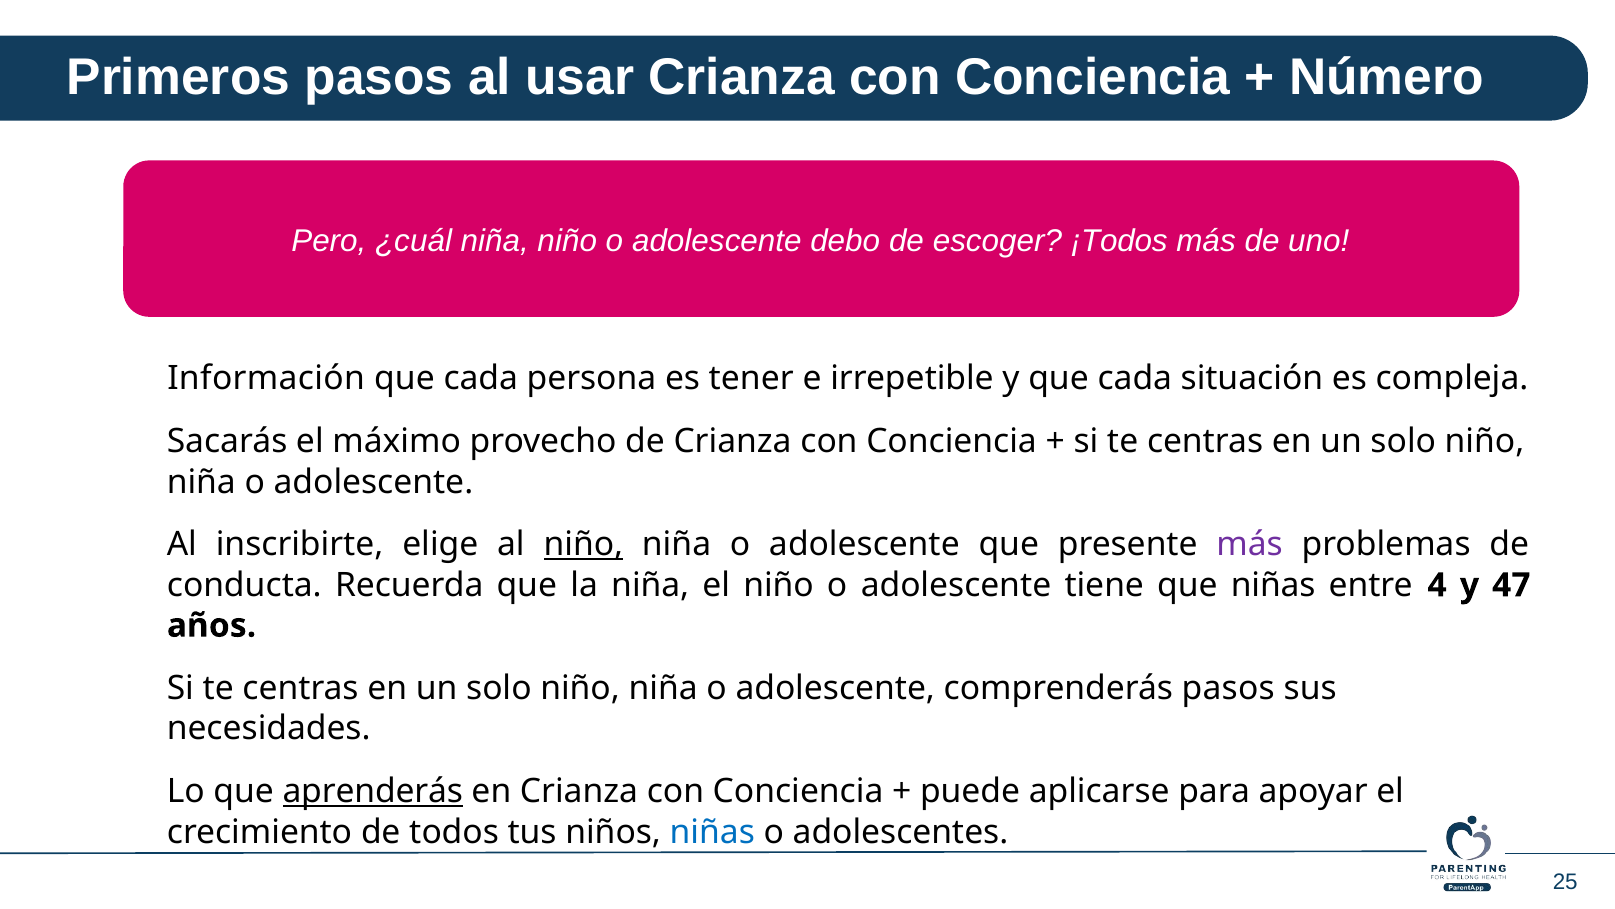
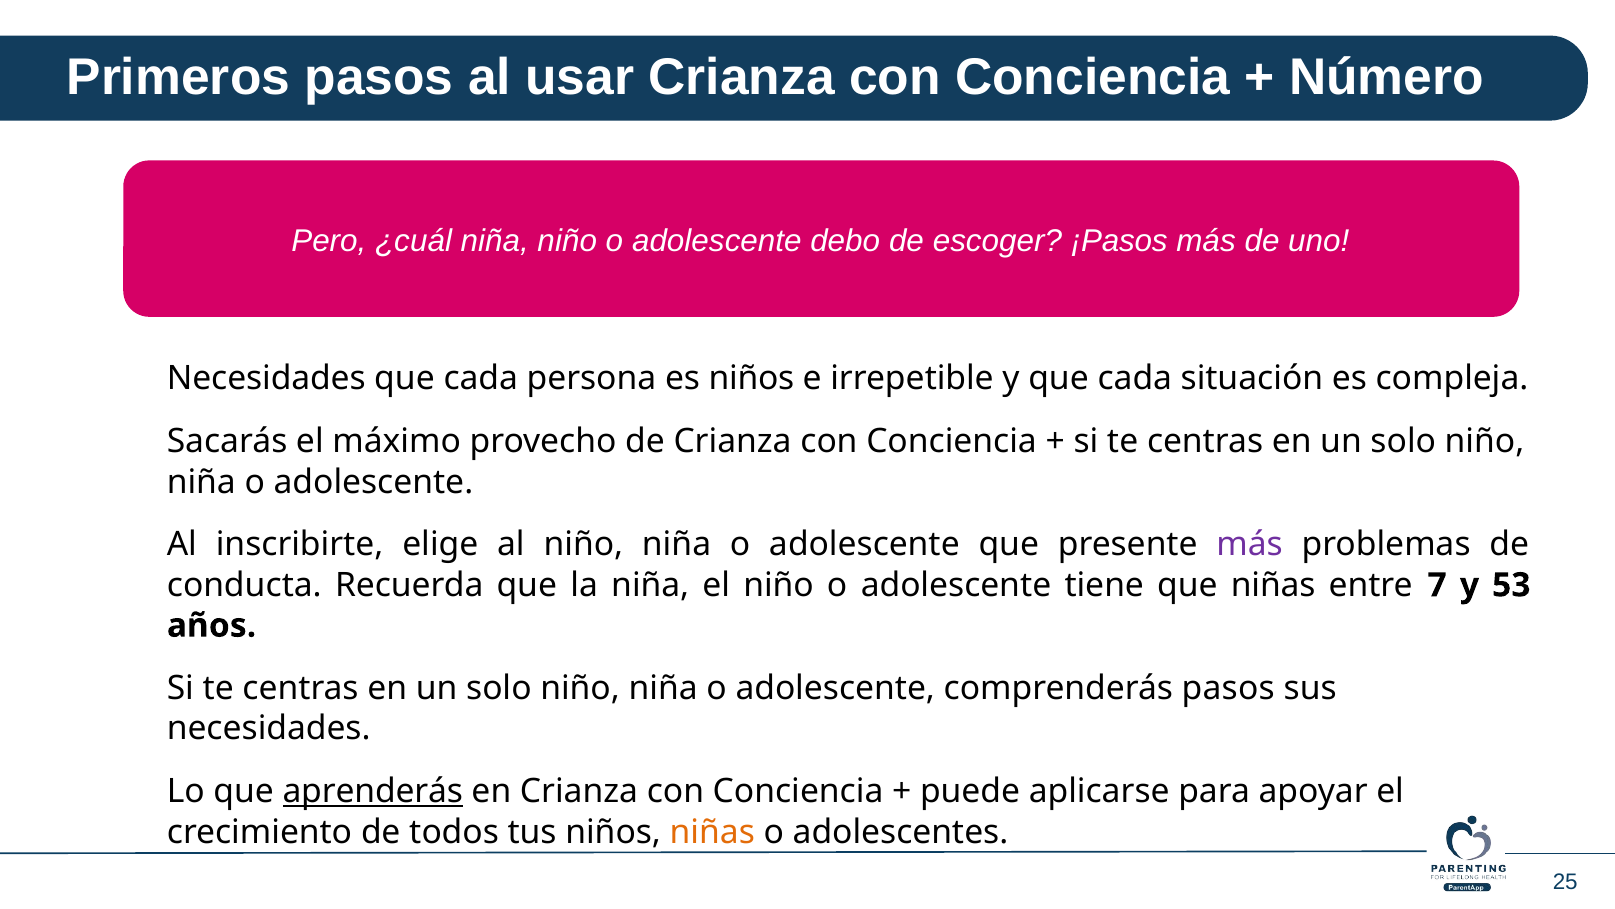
¡Todos: ¡Todos -> ¡Pasos
Información at (266, 378): Información -> Necesidades
es tener: tener -> niños
niño at (583, 544) underline: present -> none
4: 4 -> 7
47: 47 -> 53
niñas at (712, 832) colour: blue -> orange
